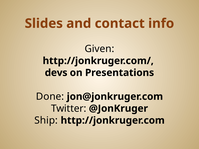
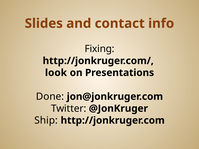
Given: Given -> Fixing
devs: devs -> look
